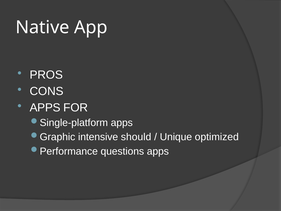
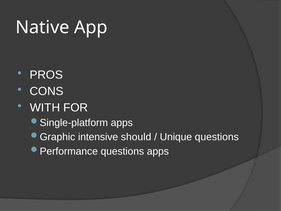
APPS at (45, 108): APPS -> WITH
Unique optimized: optimized -> questions
